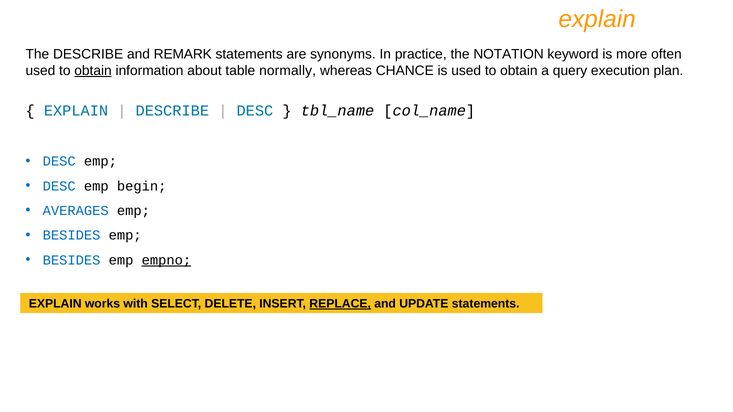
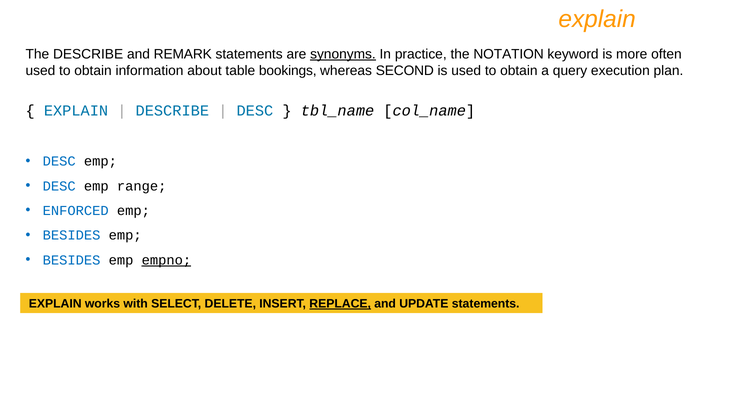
synonyms underline: none -> present
obtain at (93, 71) underline: present -> none
normally: normally -> bookings
CHANCE: CHANCE -> SECOND
begin: begin -> range
AVERAGES: AVERAGES -> ENFORCED
